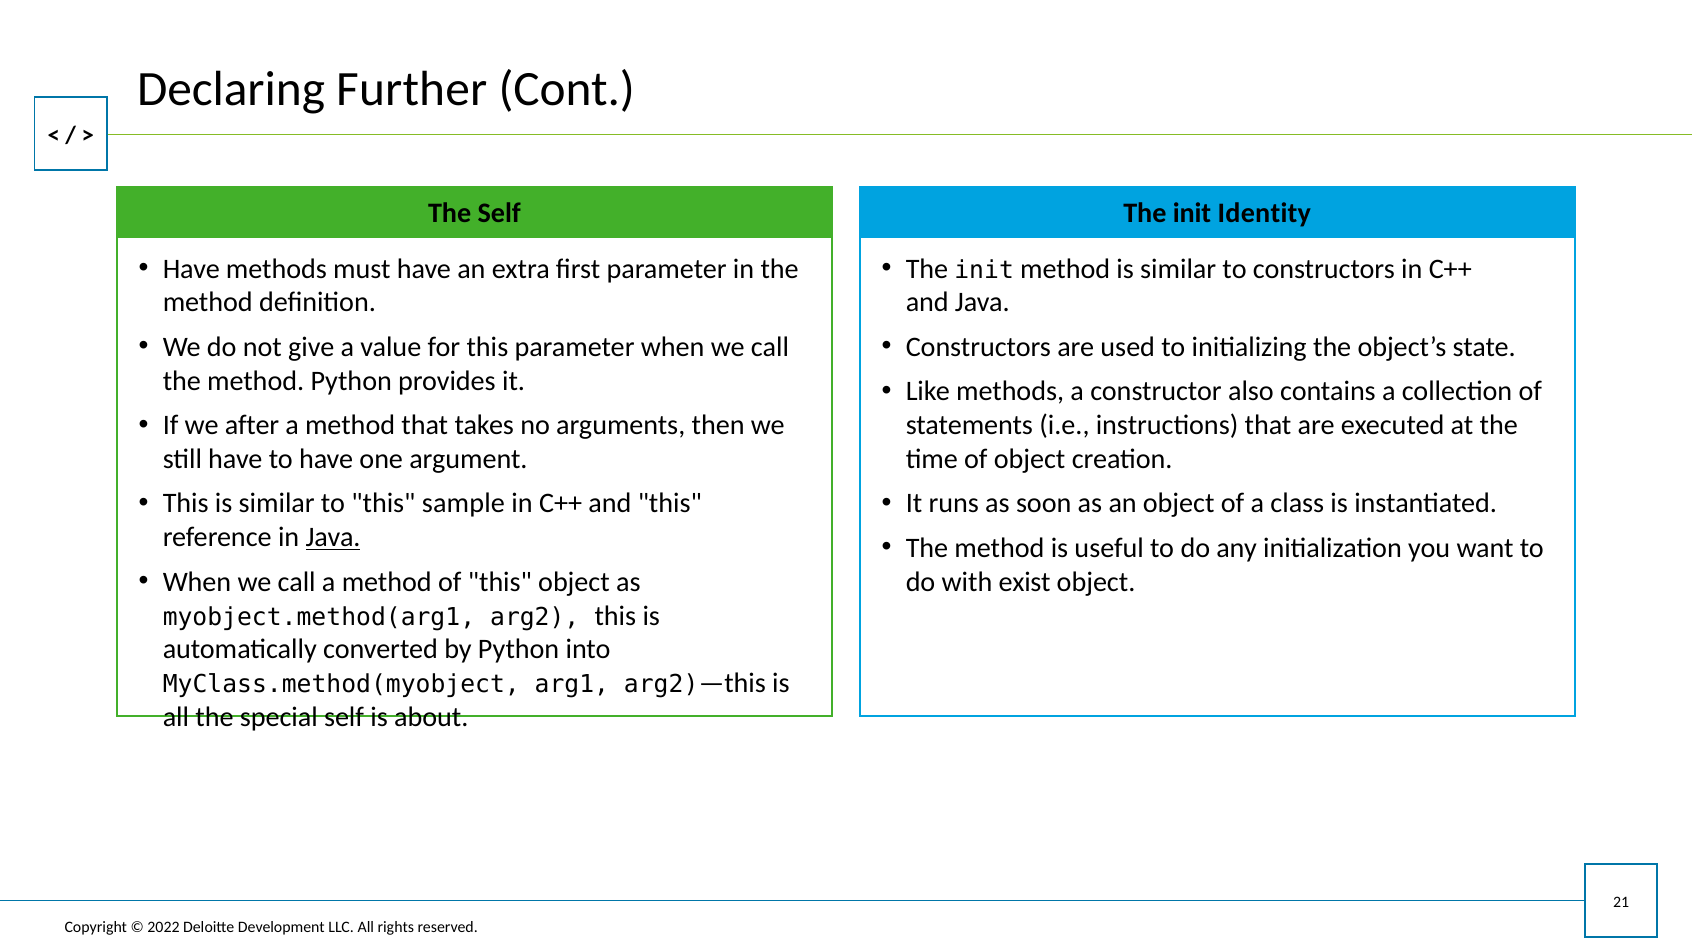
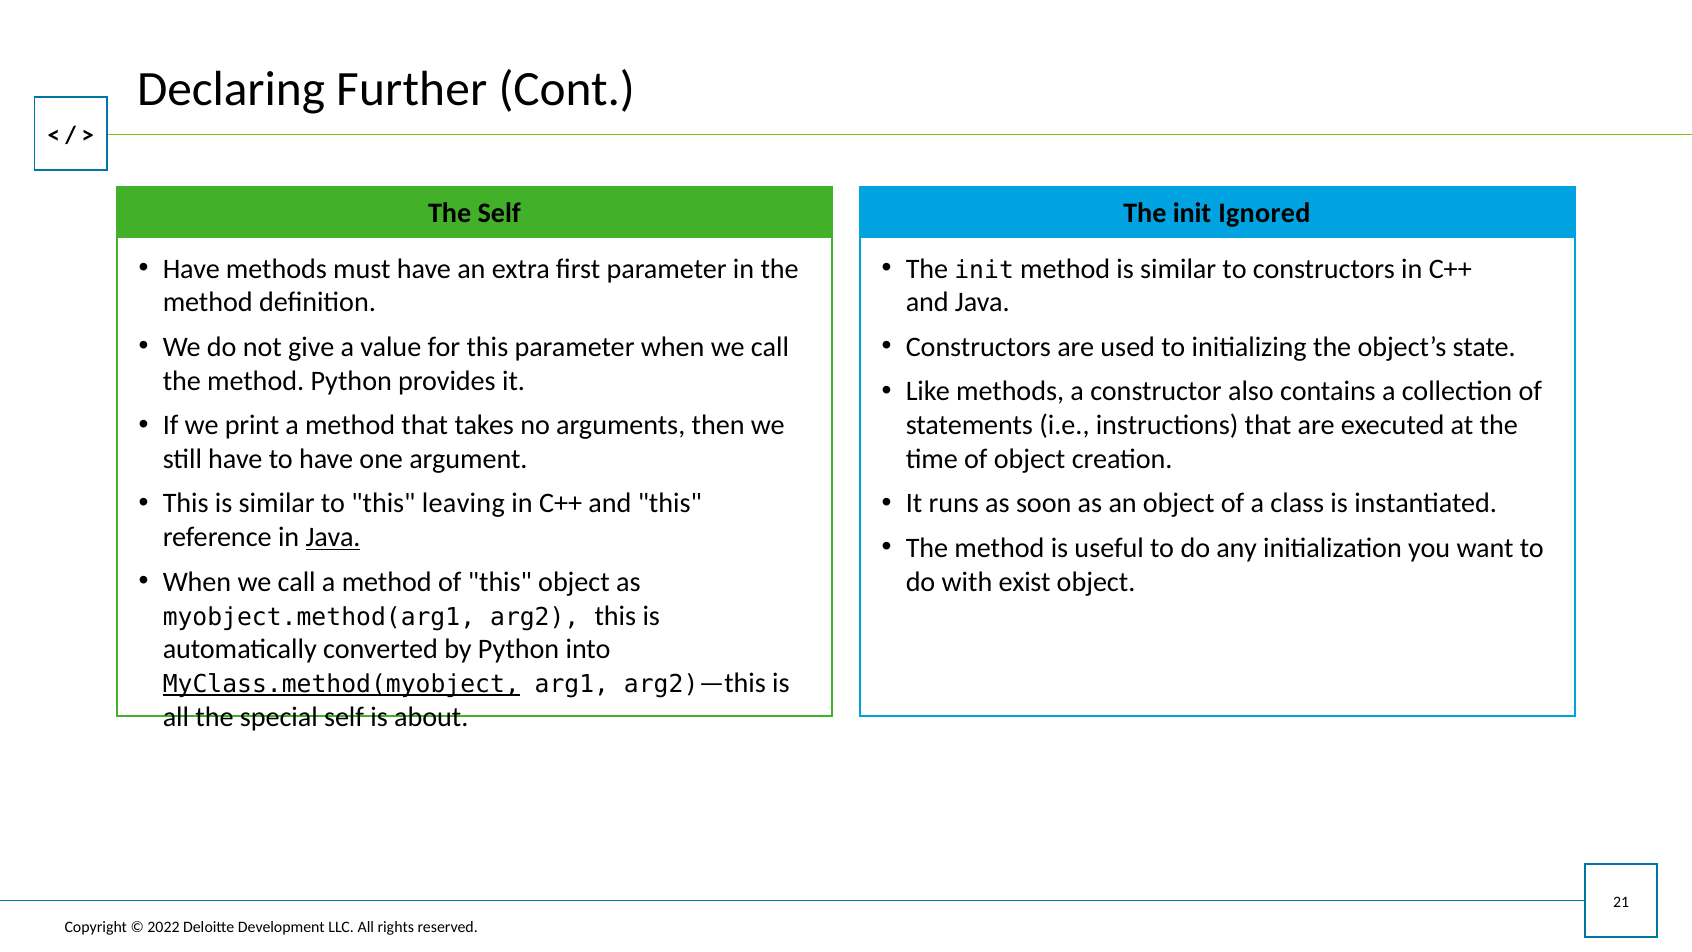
Identity: Identity -> Ignored
after: after -> print
sample: sample -> leaving
MyClass.method(myobject underline: none -> present
